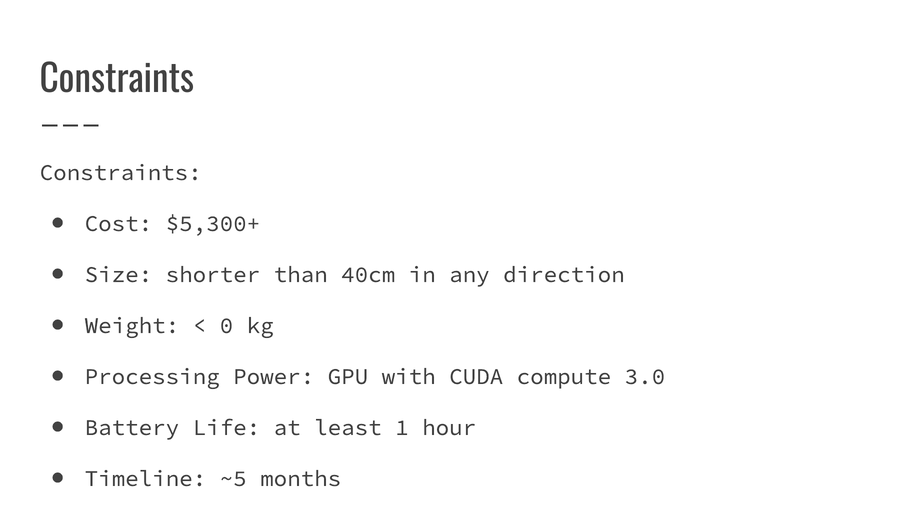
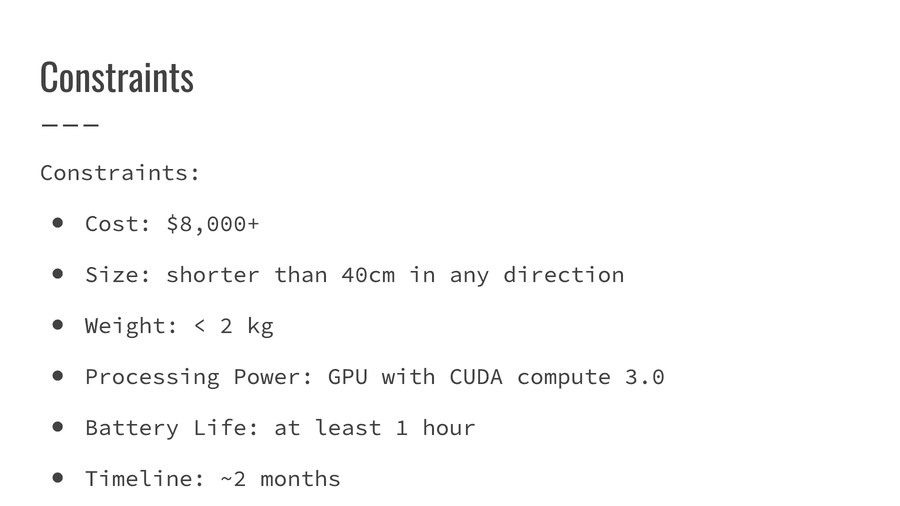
$5,300+: $5,300+ -> $8,000+
0: 0 -> 2
~5: ~5 -> ~2
